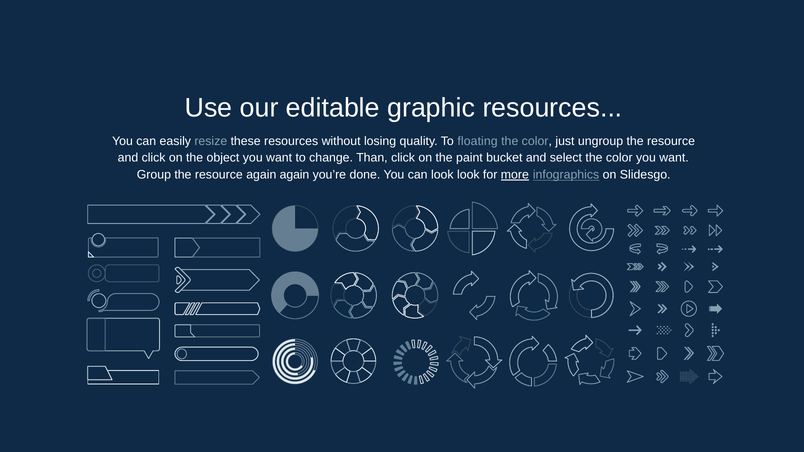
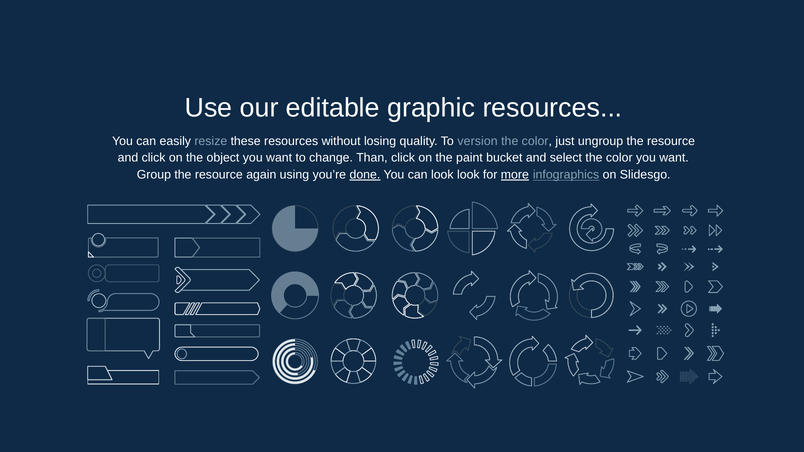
floating: floating -> version
again again: again -> using
done underline: none -> present
